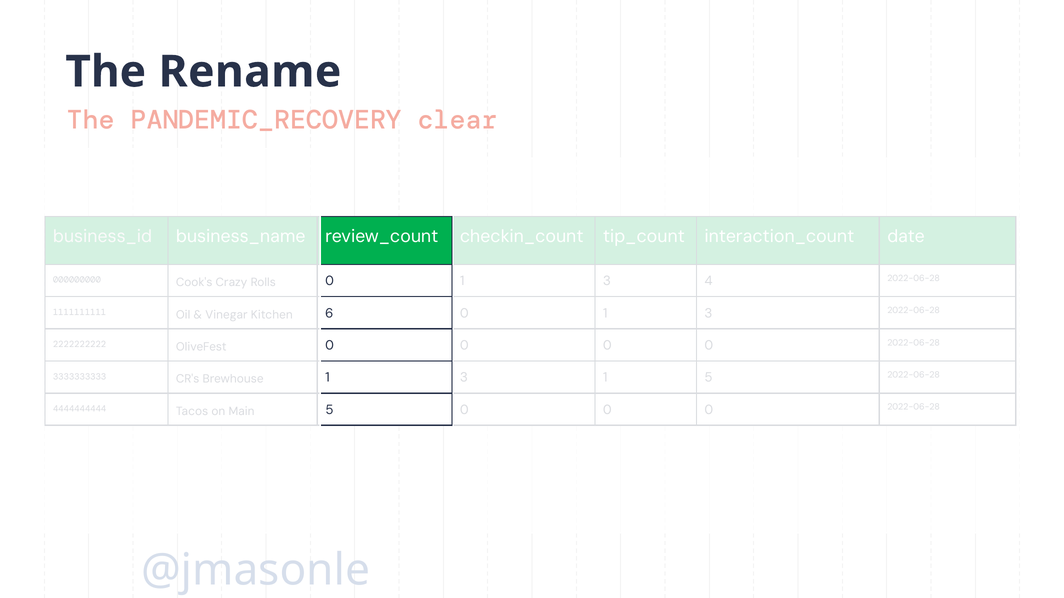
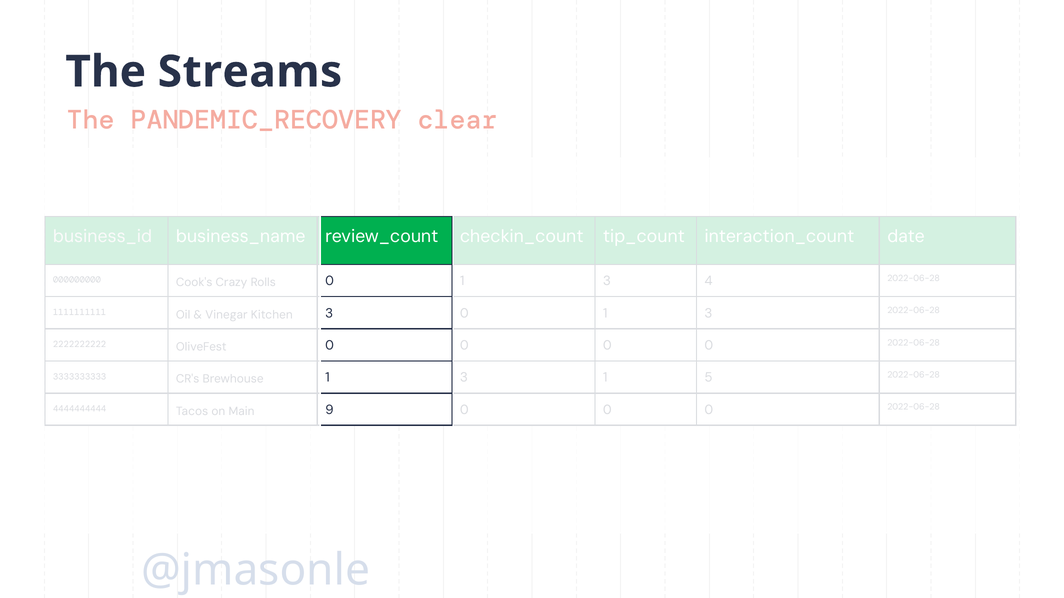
Rename: Rename -> Streams
6 at (329, 314): 6 -> 3
5 at (329, 410): 5 -> 9
